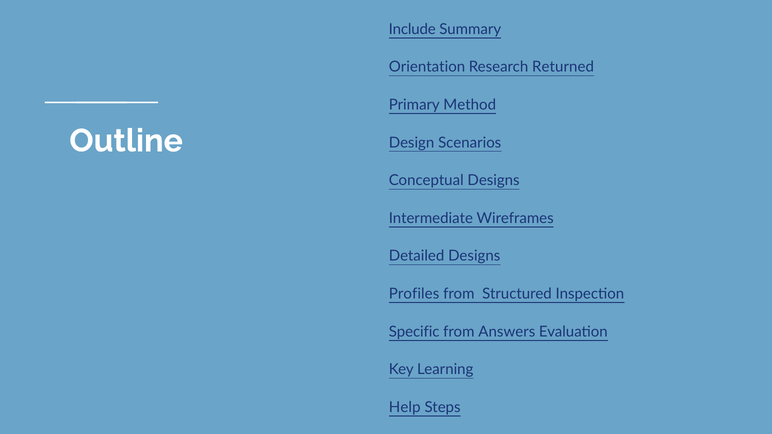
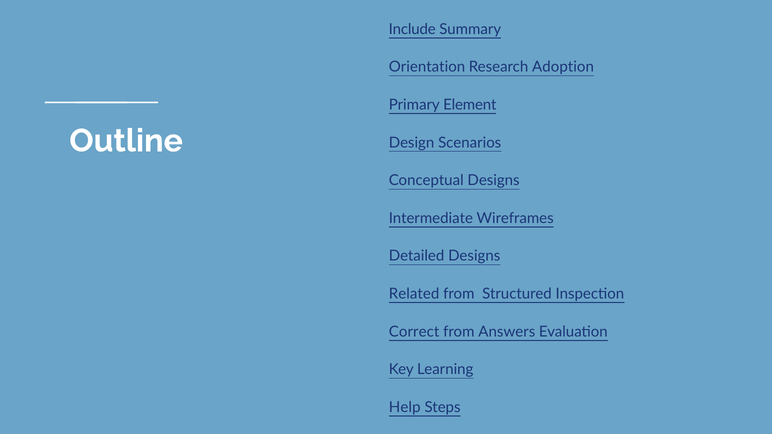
Returned: Returned -> Adoption
Method: Method -> Element
Profiles: Profiles -> Related
Specific: Specific -> Correct
